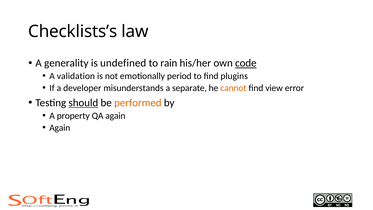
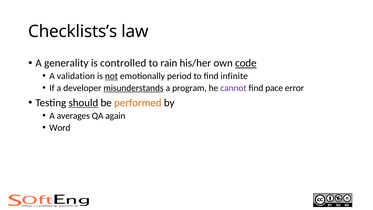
undefined: undefined -> controlled
not underline: none -> present
plugins: plugins -> infinite
misunderstands underline: none -> present
separate: separate -> program
cannot colour: orange -> purple
view: view -> pace
property: property -> averages
Again at (60, 128): Again -> Word
